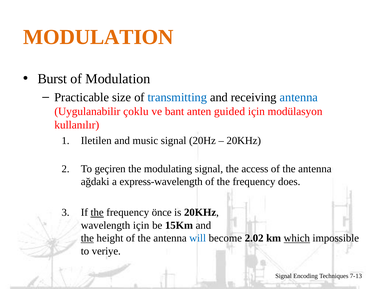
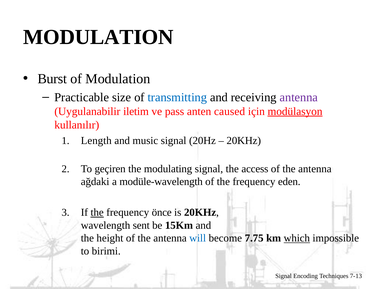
MODULATION at (98, 37) colour: orange -> black
antenna at (299, 97) colour: blue -> purple
çoklu: çoklu -> iletim
bant: bant -> pass
guided: guided -> caused
modülasyon underline: none -> present
Iletilen: Iletilen -> Length
express-wavelength: express-wavelength -> modüle-wavelength
does: does -> eden
wavelength için: için -> sent
the at (87, 238) underline: present -> none
2.02: 2.02 -> 7.75
veriye: veriye -> birimi
